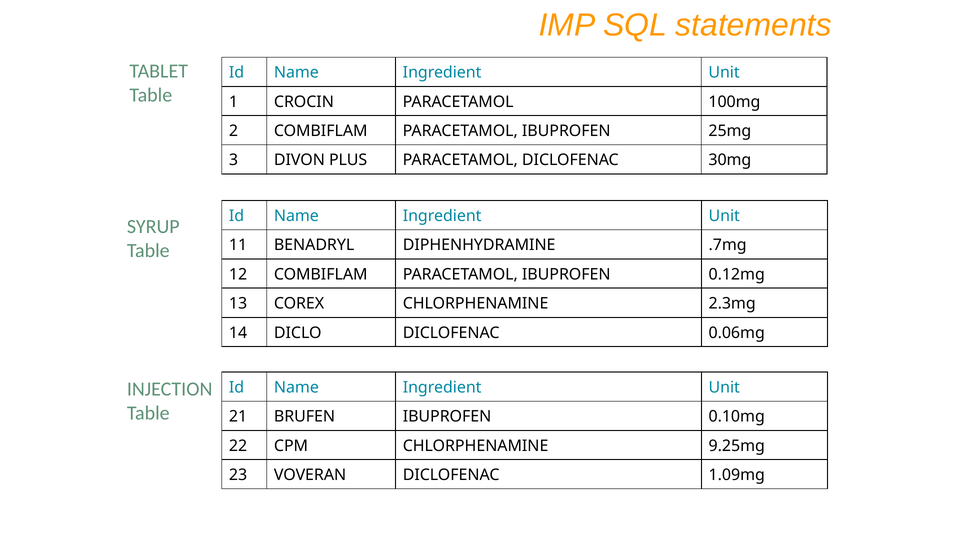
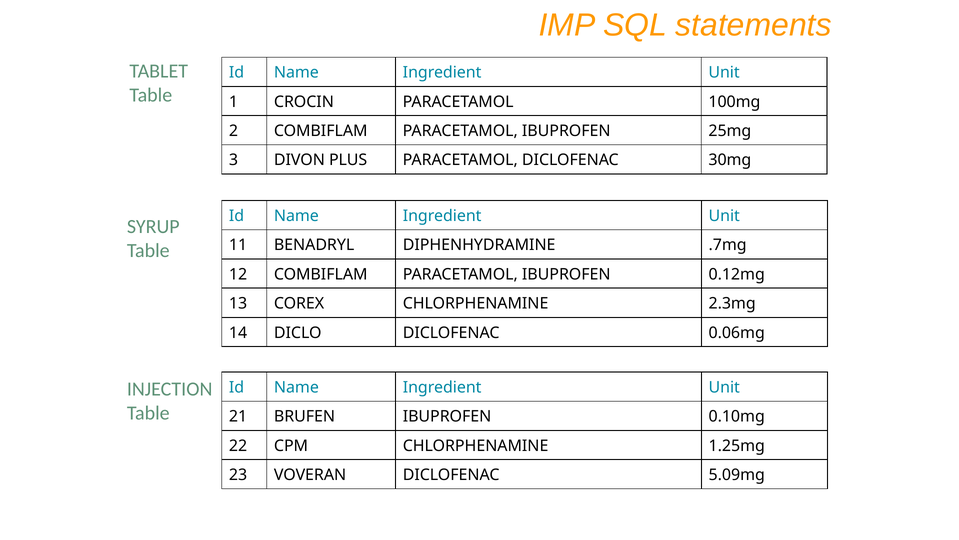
9.25mg: 9.25mg -> 1.25mg
1.09mg: 1.09mg -> 5.09mg
